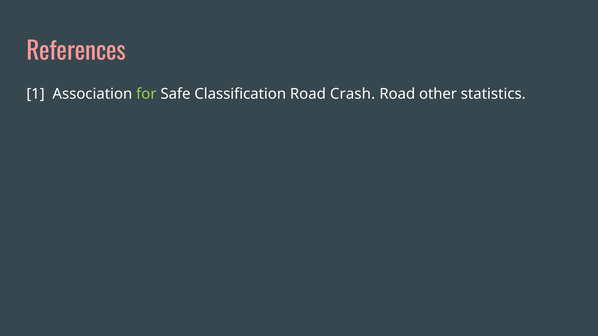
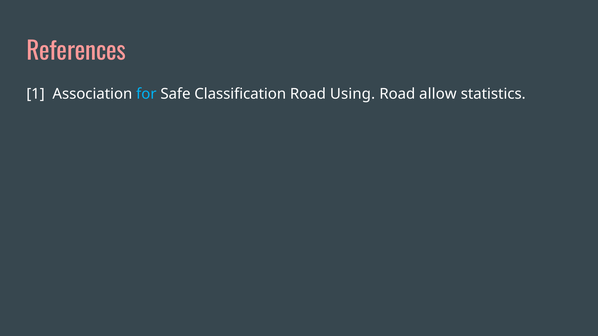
for colour: light green -> light blue
Crash: Crash -> Using
other: other -> allow
